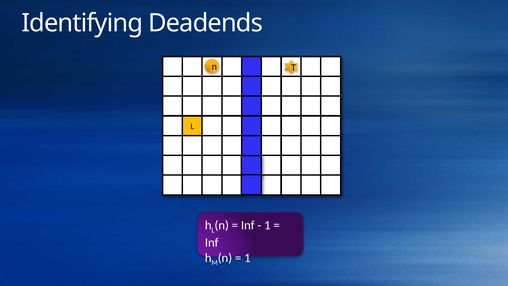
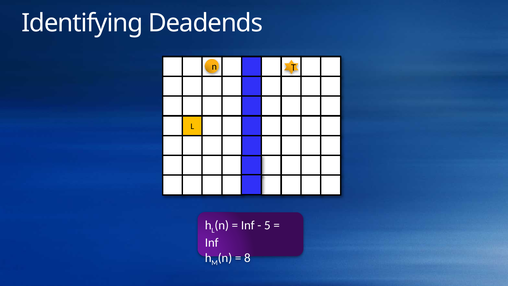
1 at (267, 225): 1 -> 5
1 at (247, 258): 1 -> 8
